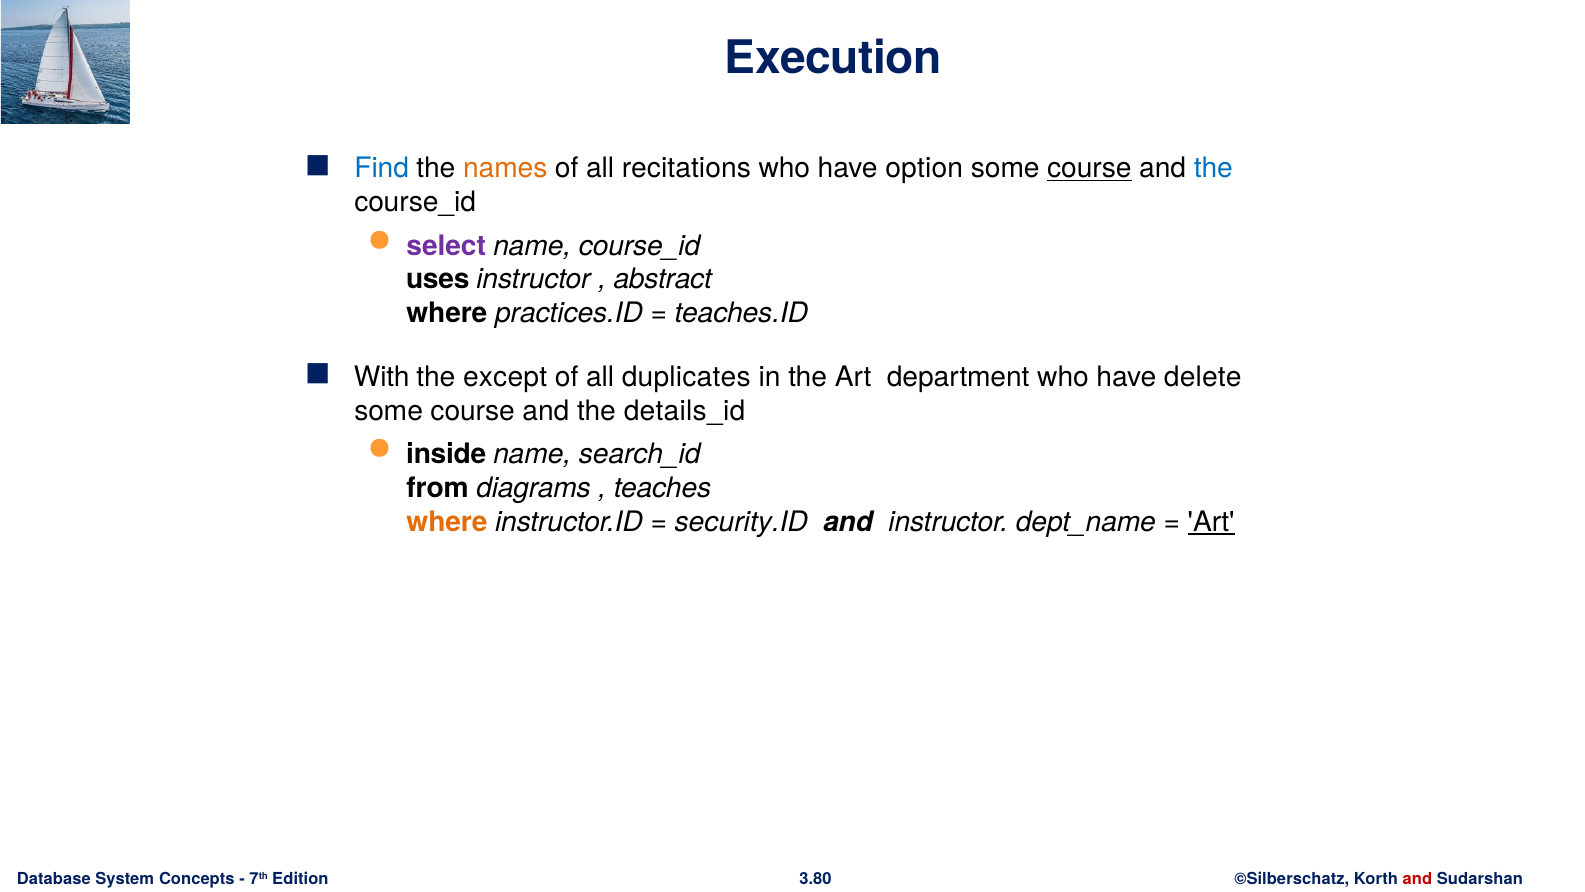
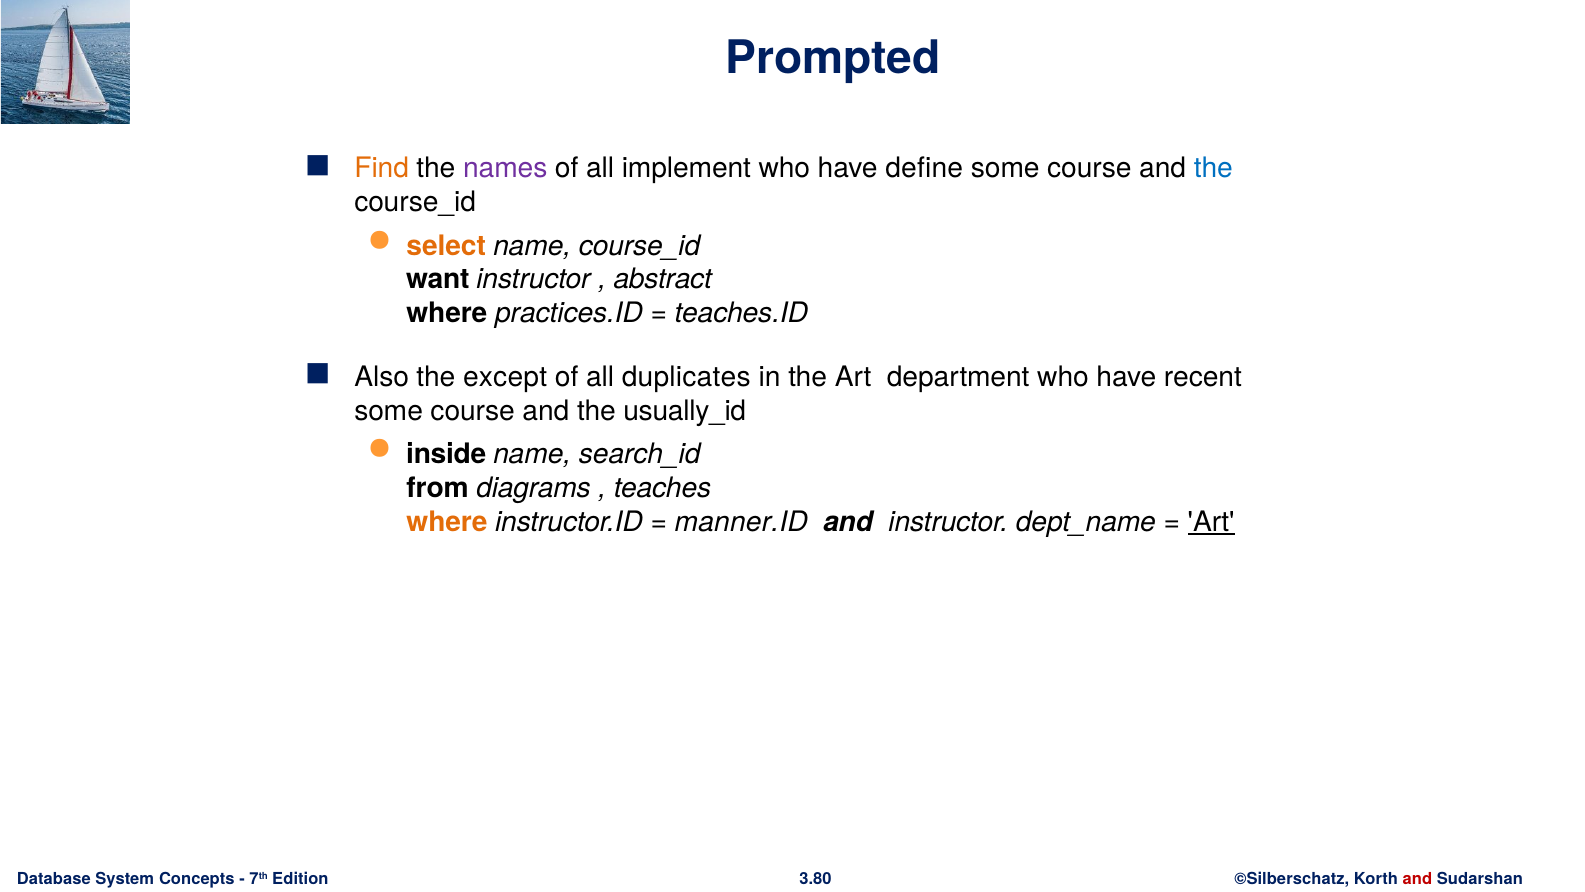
Execution: Execution -> Prompted
Find colour: blue -> orange
names colour: orange -> purple
recitations: recitations -> implement
option: option -> define
course at (1089, 168) underline: present -> none
select colour: purple -> orange
uses: uses -> want
With: With -> Also
delete: delete -> recent
details_id: details_id -> usually_id
security.ID: security.ID -> manner.ID
